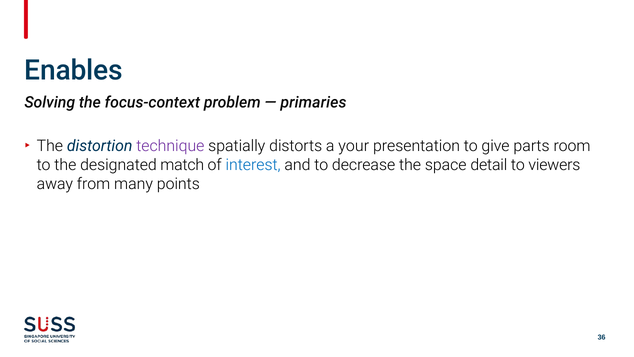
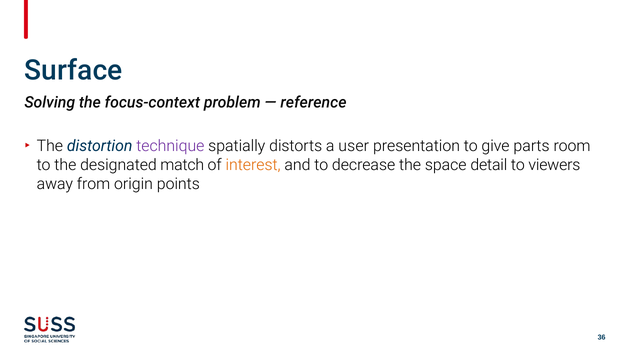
Enables: Enables -> Surface
primaries: primaries -> reference
your: your -> user
interest colour: blue -> orange
many: many -> origin
